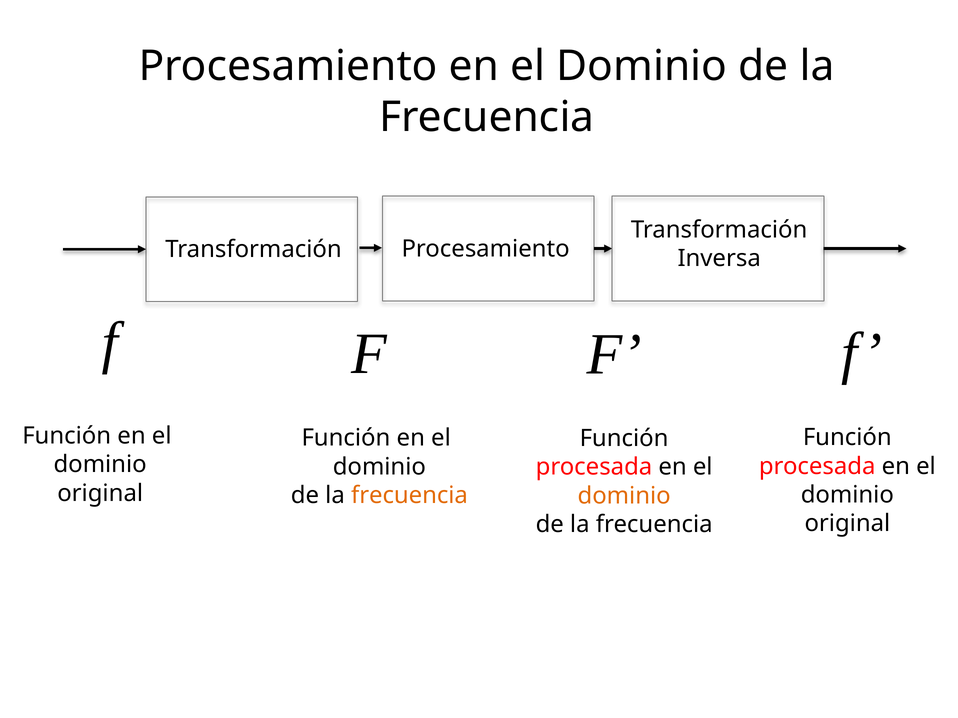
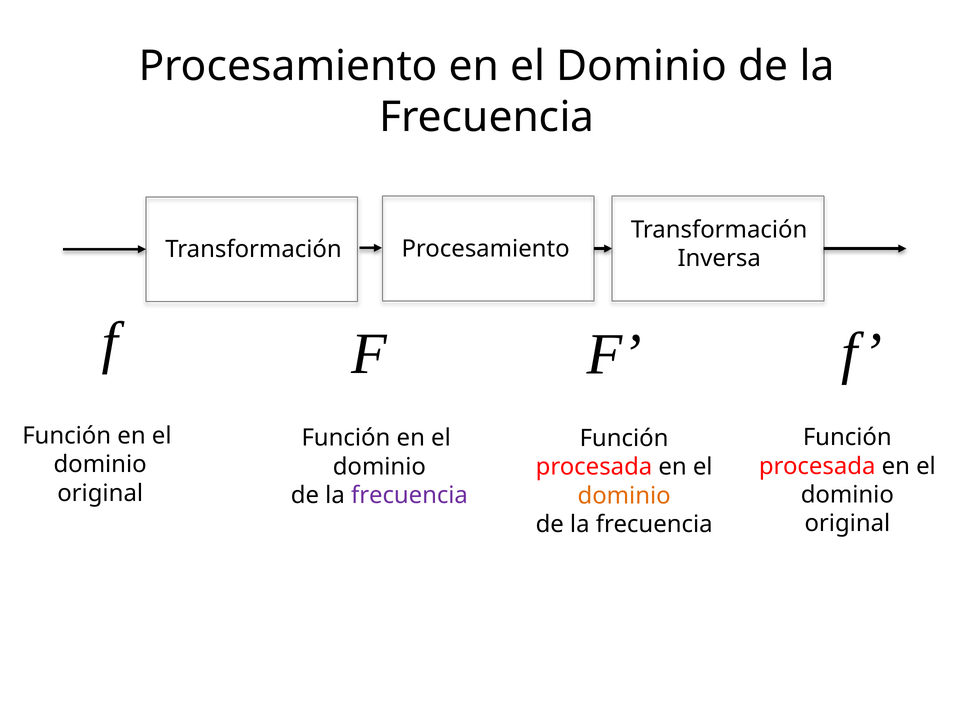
frecuencia at (409, 496) colour: orange -> purple
